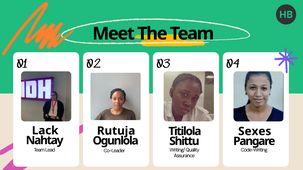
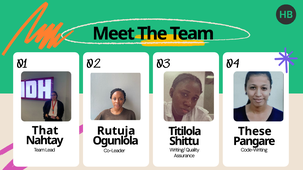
Lack: Lack -> That
Sexes: Sexes -> These
